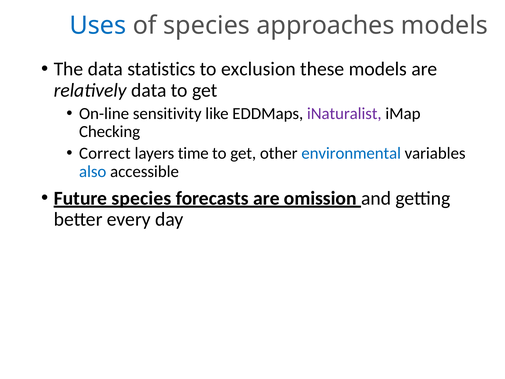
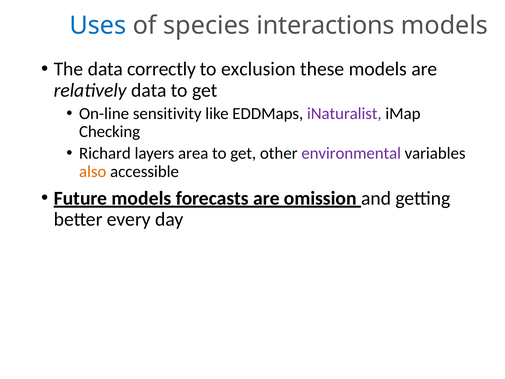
approaches: approaches -> interactions
statistics: statistics -> correctly
Correct: Correct -> Richard
time: time -> area
environmental colour: blue -> purple
also colour: blue -> orange
Future species: species -> models
